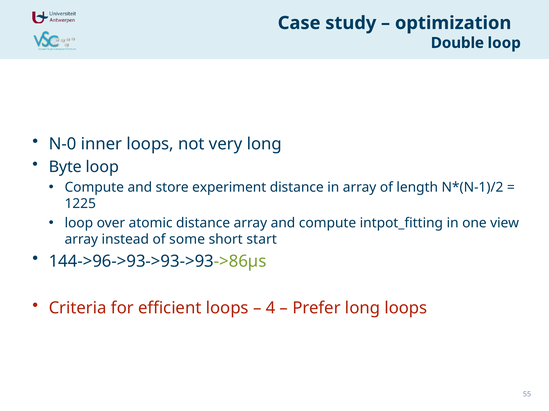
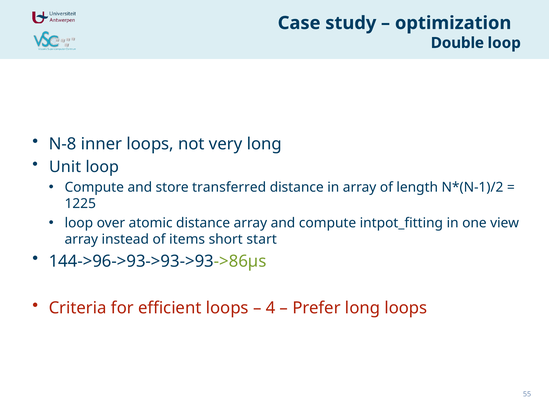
N-0: N-0 -> N-8
Byte: Byte -> Unit
experiment: experiment -> transferred
some: some -> items
